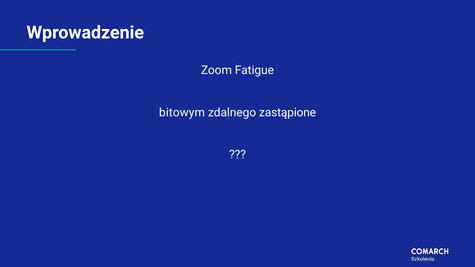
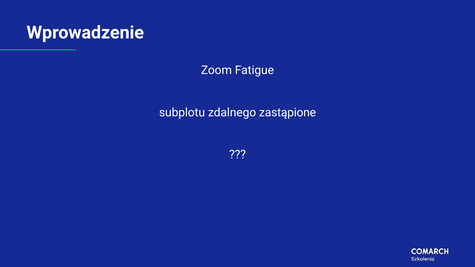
bitowym: bitowym -> subplotu
